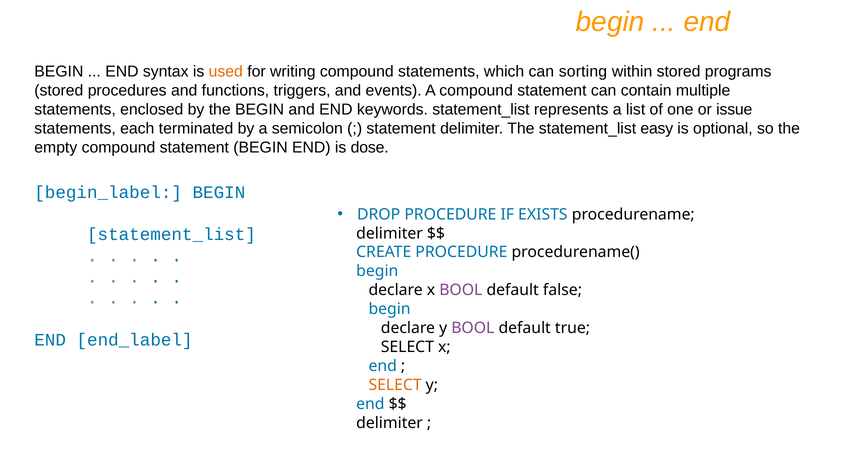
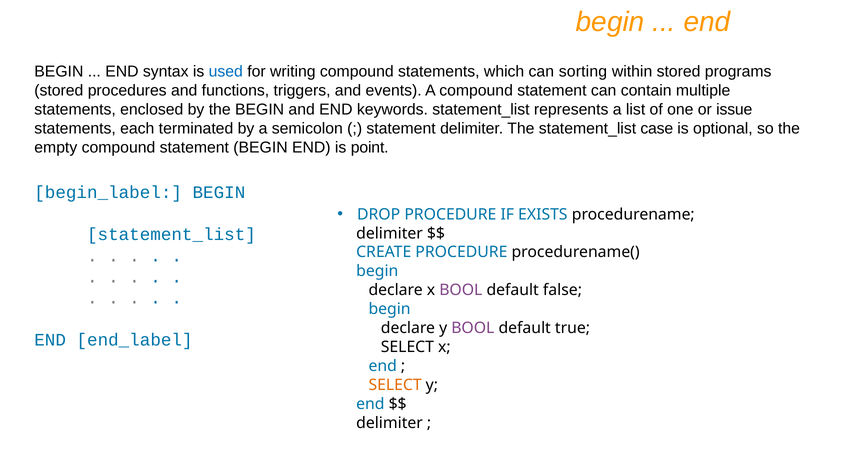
used colour: orange -> blue
easy: easy -> case
dose: dose -> point
